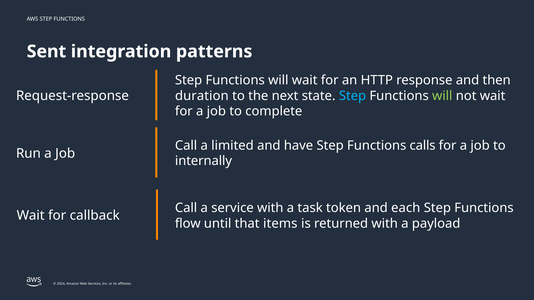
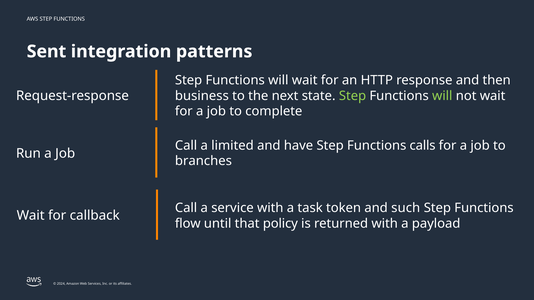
duration: duration -> business
Step at (353, 96) colour: light blue -> light green
internally: internally -> branches
each: each -> such
items: items -> policy
